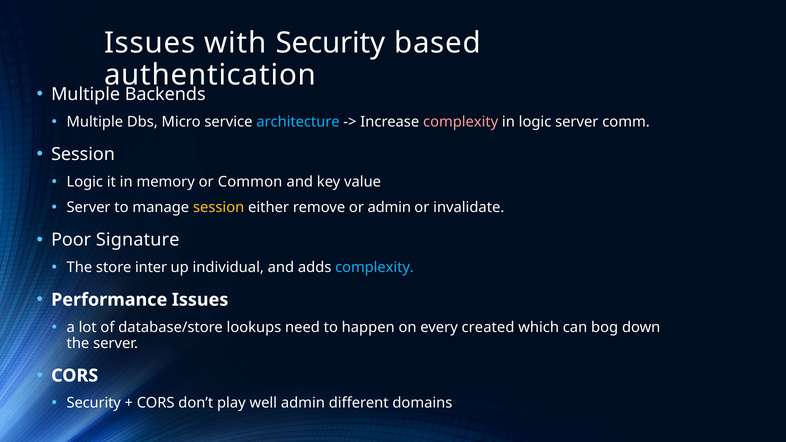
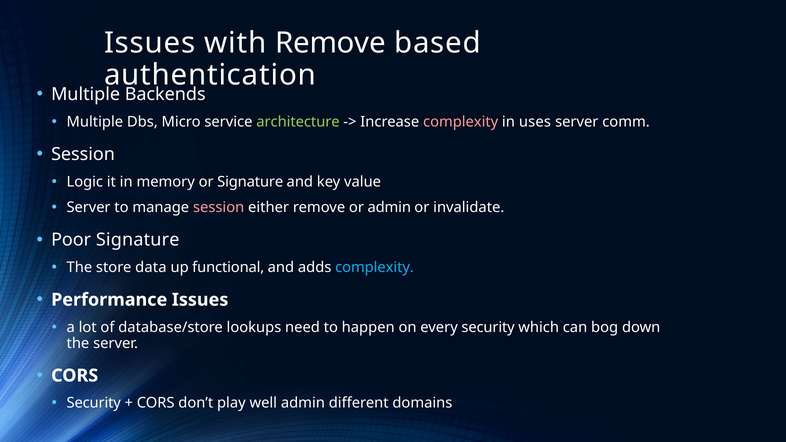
with Security: Security -> Remove
architecture colour: light blue -> light green
in logic: logic -> uses
or Common: Common -> Signature
session at (219, 208) colour: yellow -> pink
inter: inter -> data
individual: individual -> functional
every created: created -> security
